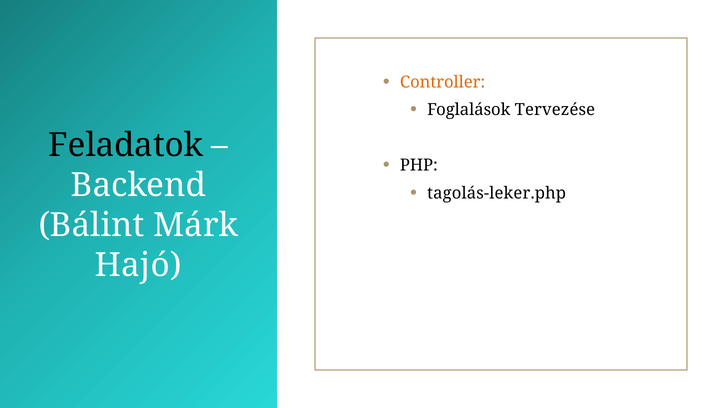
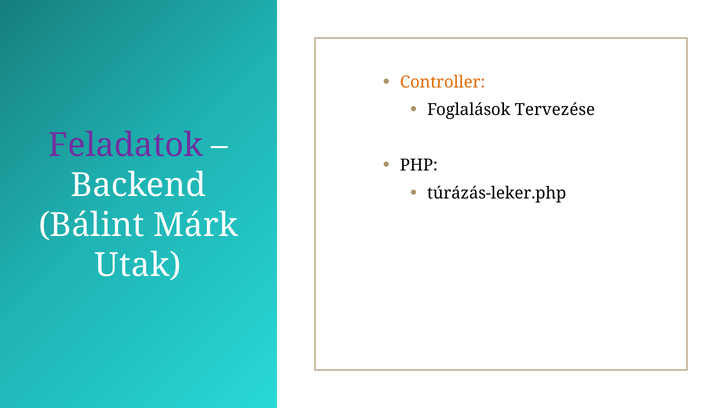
Feladatok colour: black -> purple
tagolás-leker.php: tagolás-leker.php -> túrázás-leker.php
Hajó: Hajó -> Utak
